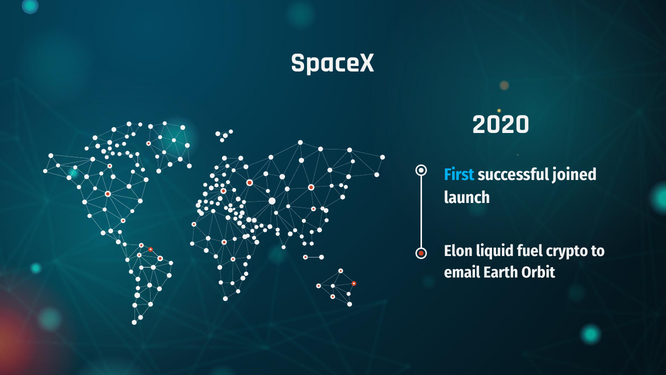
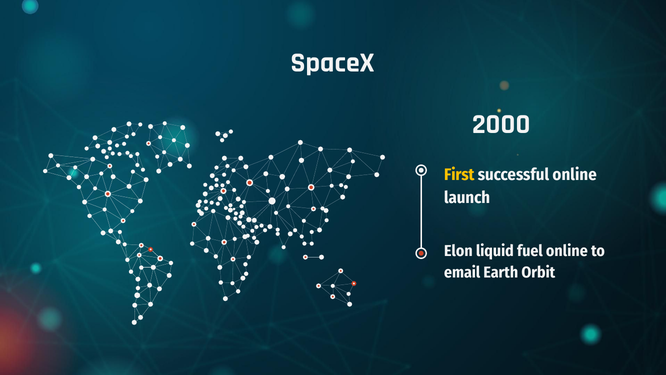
2020: 2020 -> 2000
First colour: light blue -> yellow
successful joined: joined -> online
fuel crypto: crypto -> online
